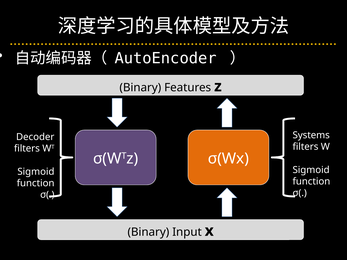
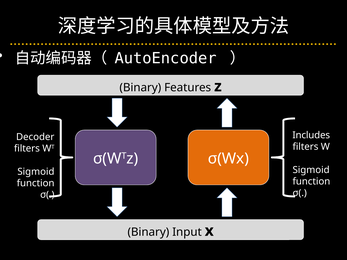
Systems: Systems -> Includes
